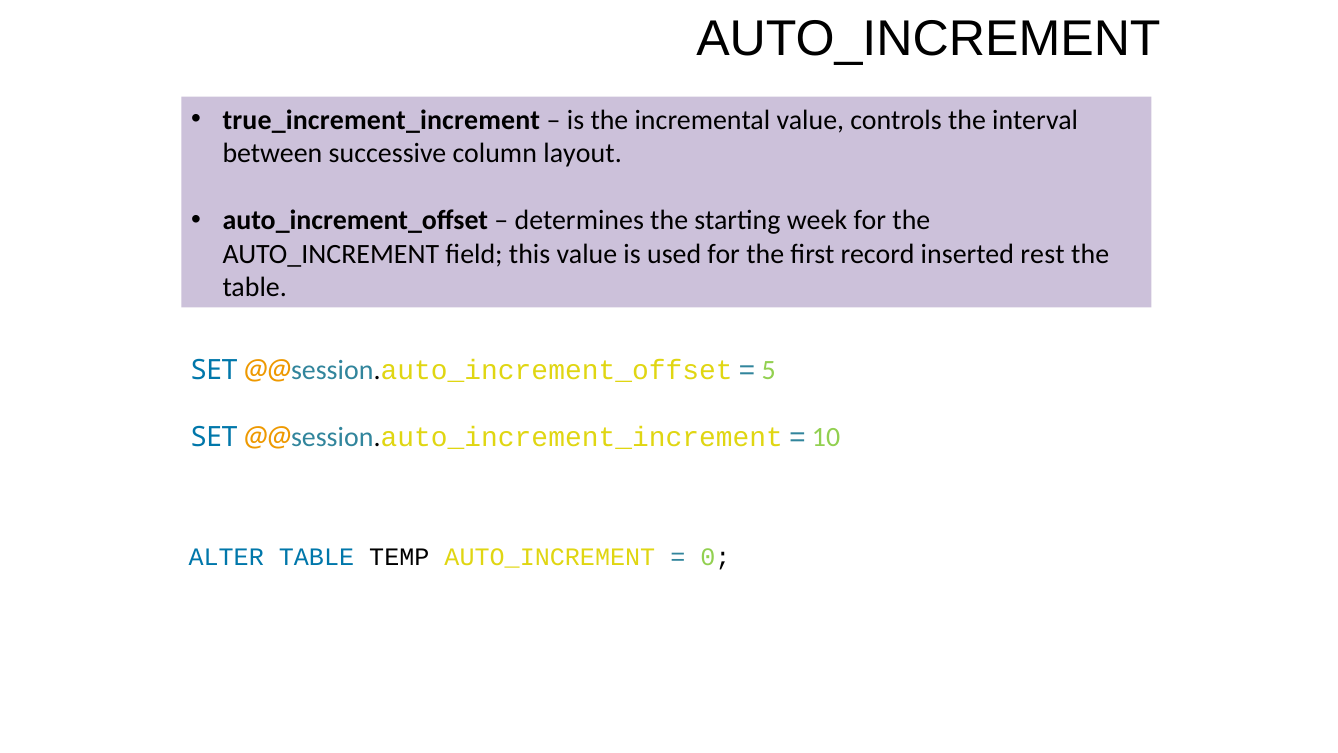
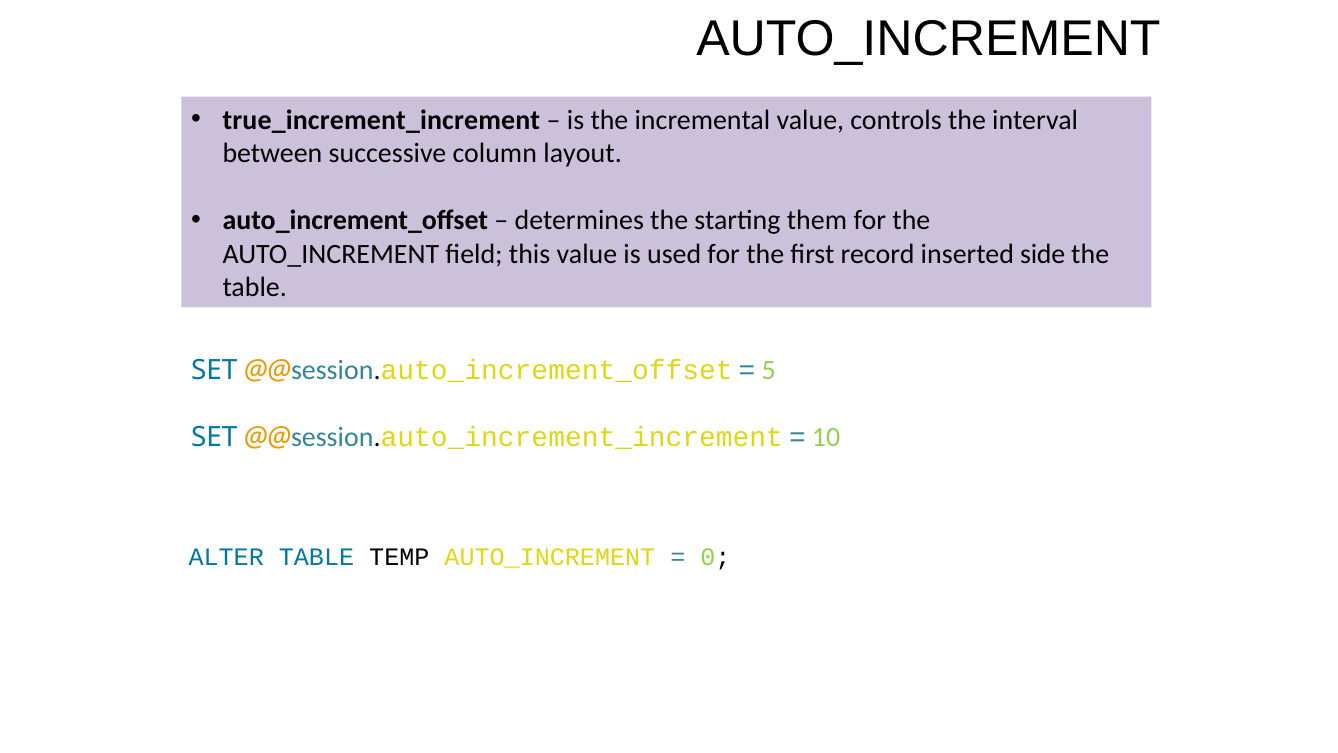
week: week -> them
rest: rest -> side
